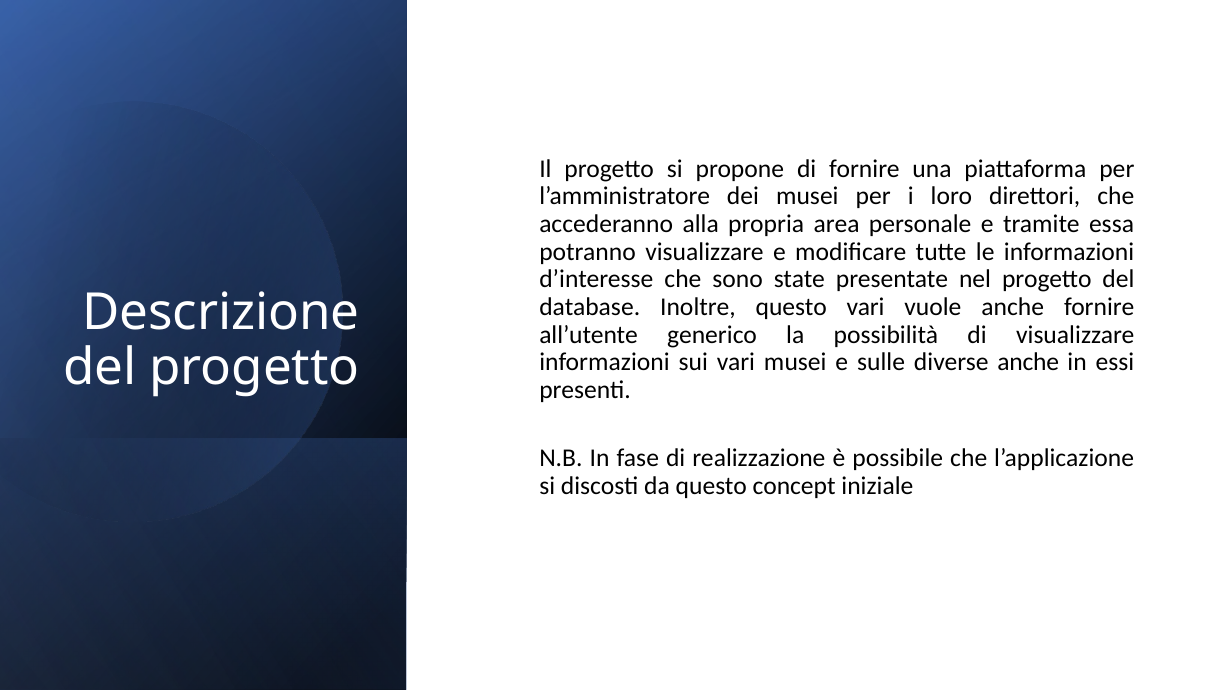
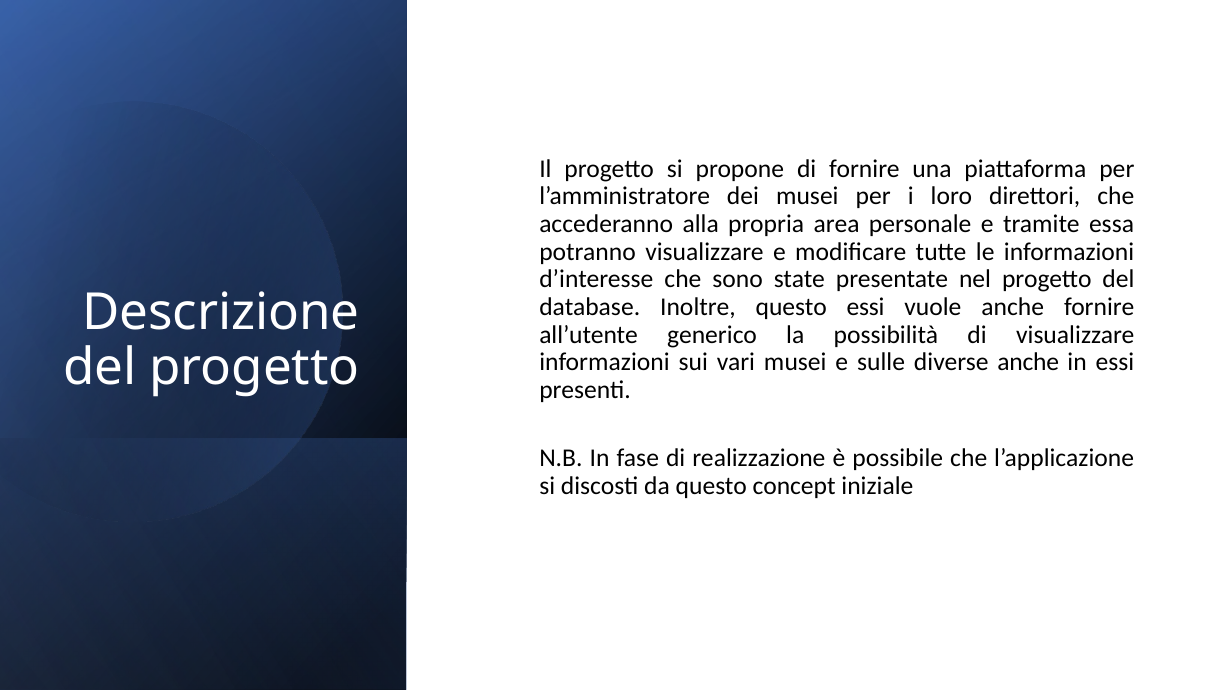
questo vari: vari -> essi
